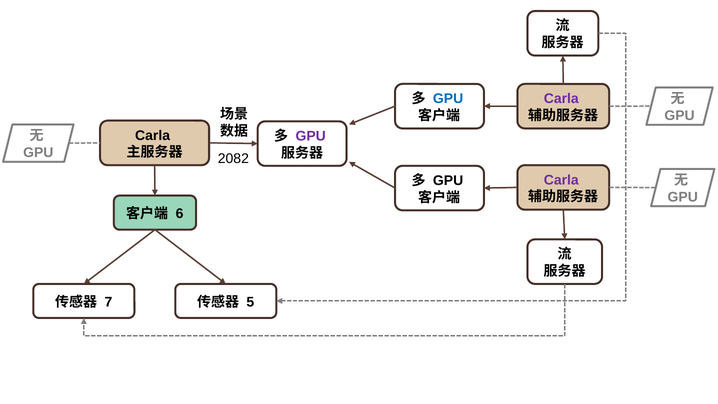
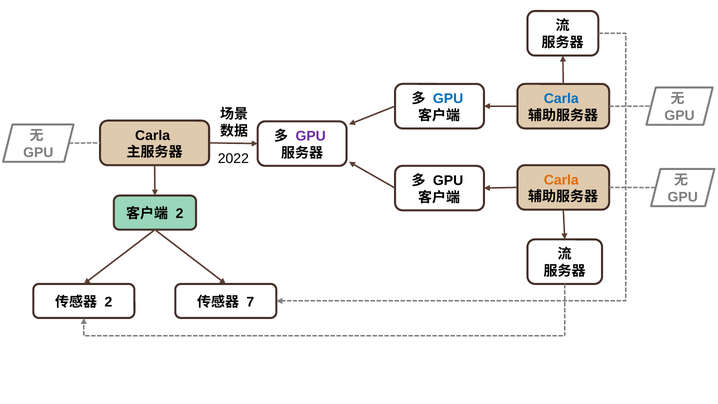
Carla at (561, 99) colour: purple -> blue
2082: 2082 -> 2022
Carla at (561, 180) colour: purple -> orange
6 at (180, 214): 6 -> 2
7 at (108, 302): 7 -> 2
5: 5 -> 7
